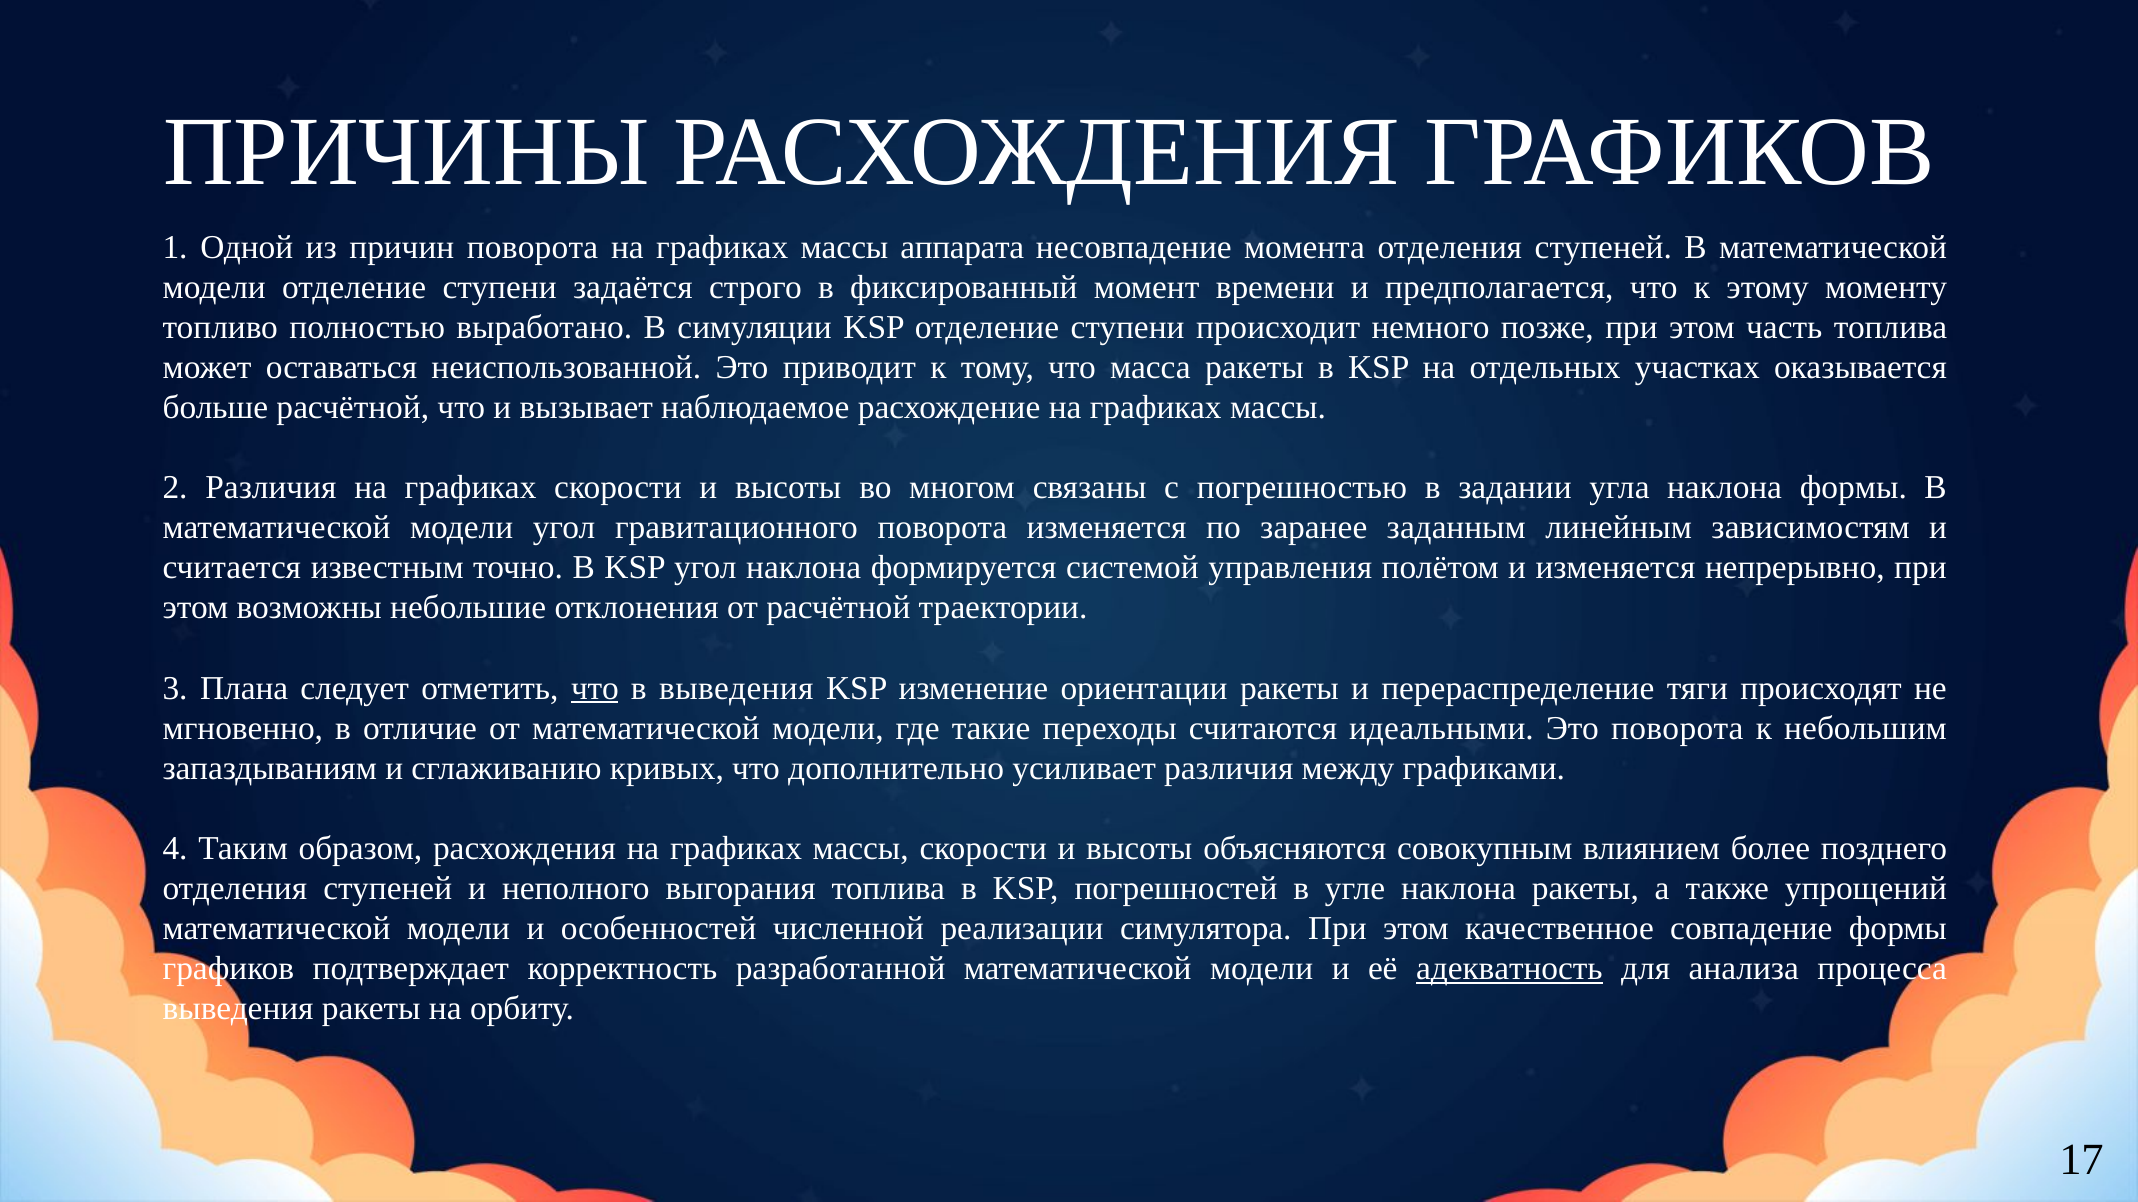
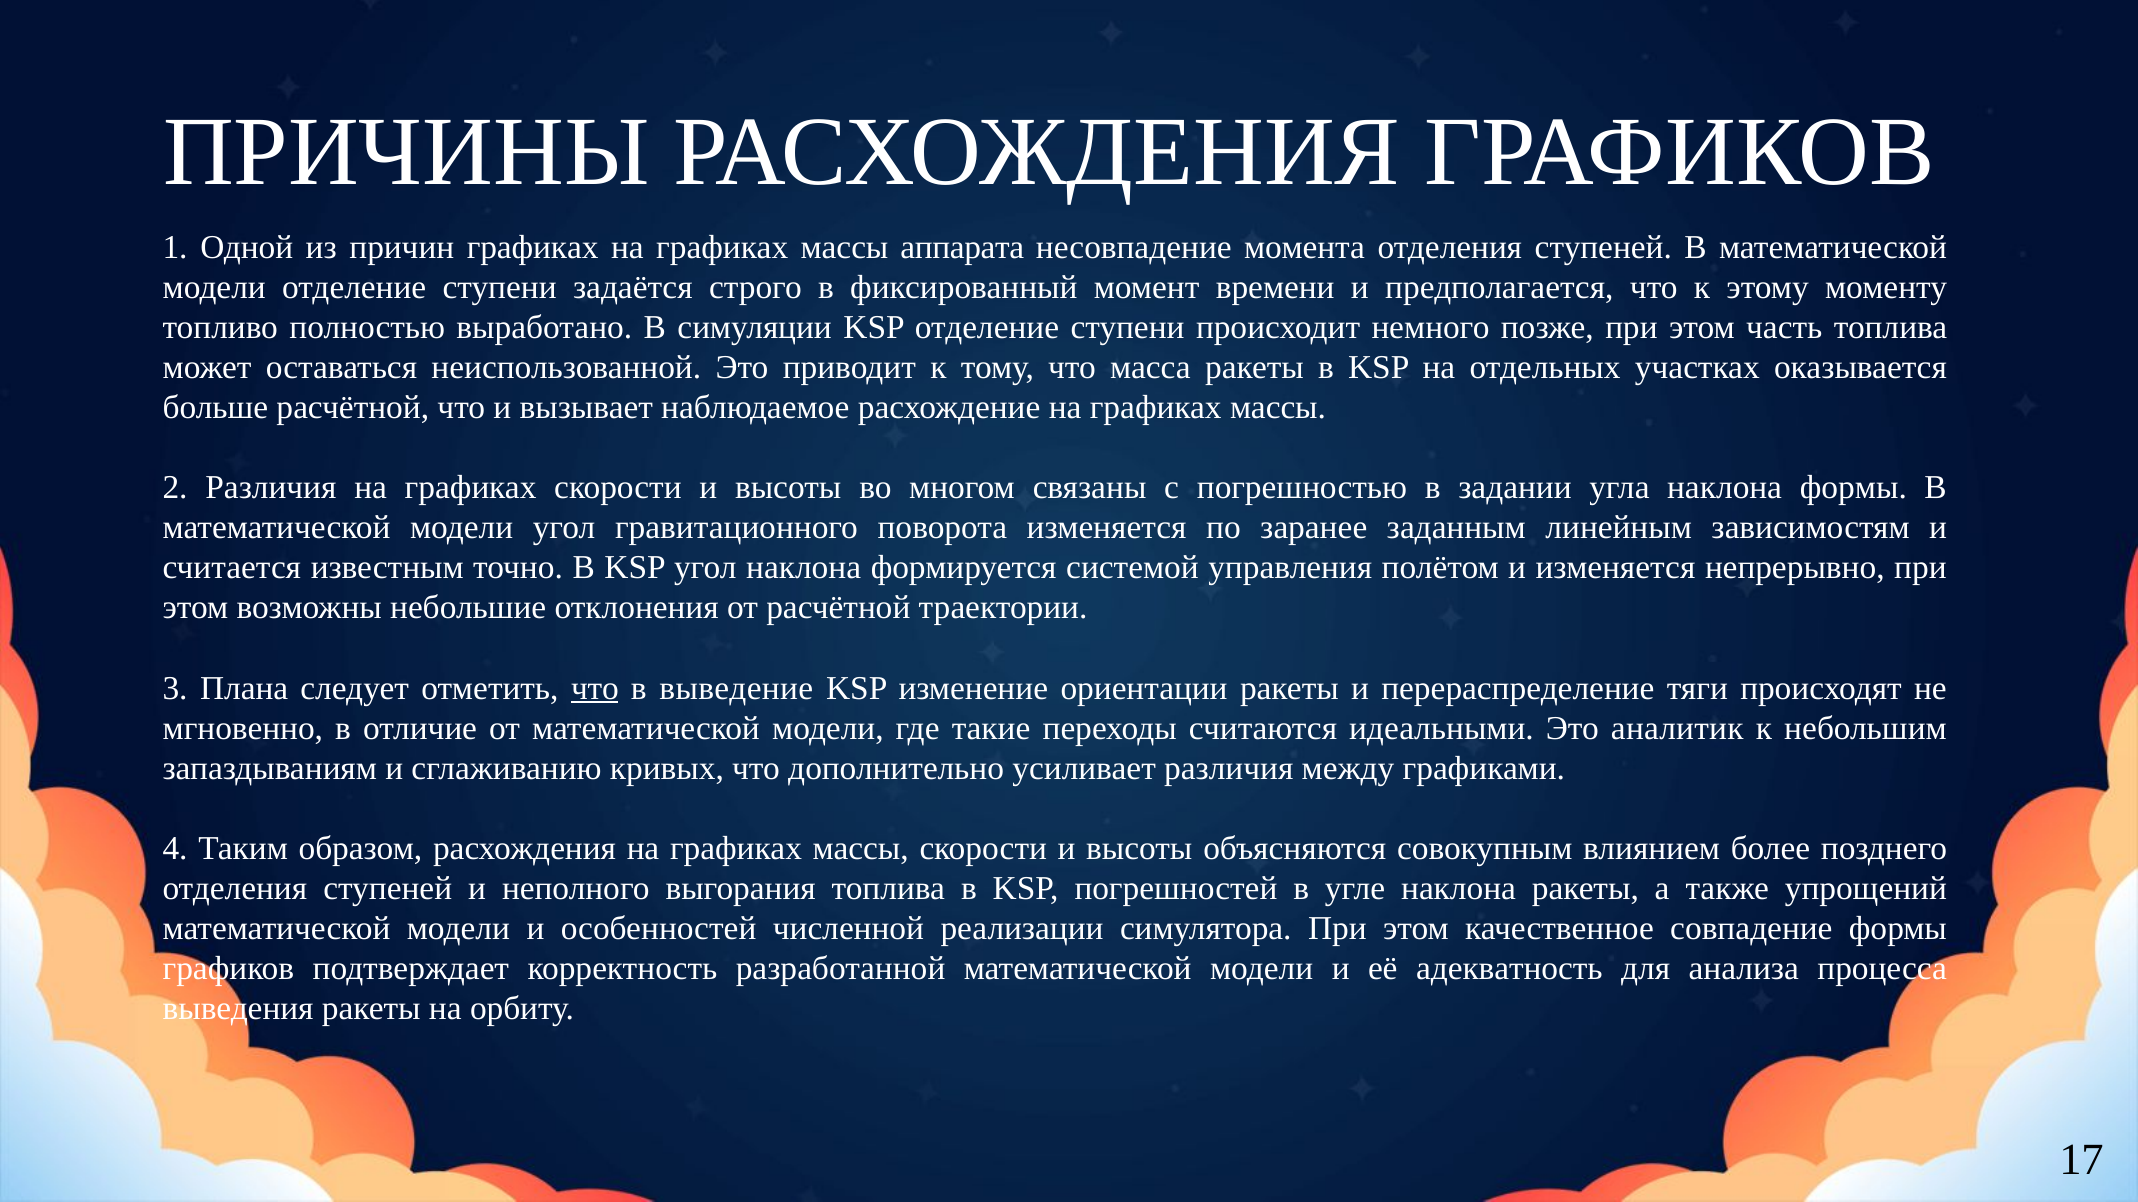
причин поворота: поворота -> графиках
в выведения: выведения -> выведение
Это поворота: поворота -> аналитик
адекватность underline: present -> none
